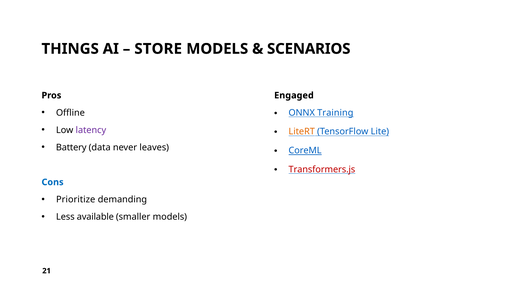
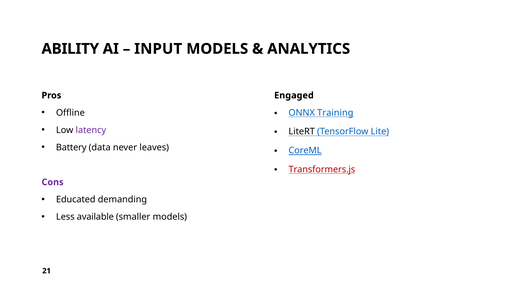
THINGS: THINGS -> ABILITY
STORE: STORE -> INPUT
SCENARIOS: SCENARIOS -> ANALYTICS
LiteRT colour: orange -> black
Cons colour: blue -> purple
Prioritize: Prioritize -> Educated
